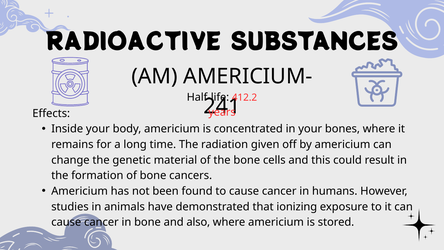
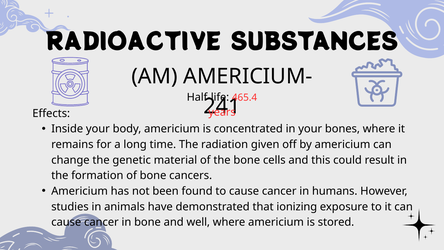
412.2: 412.2 -> 465.4
also: also -> well
